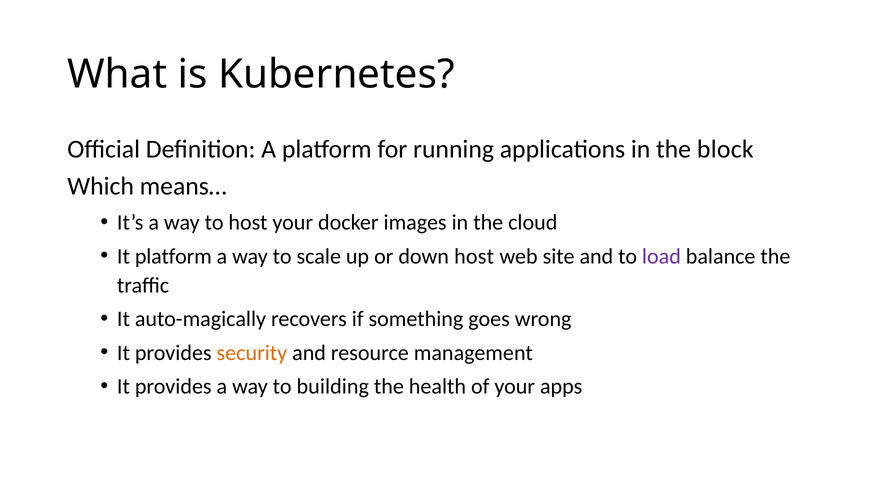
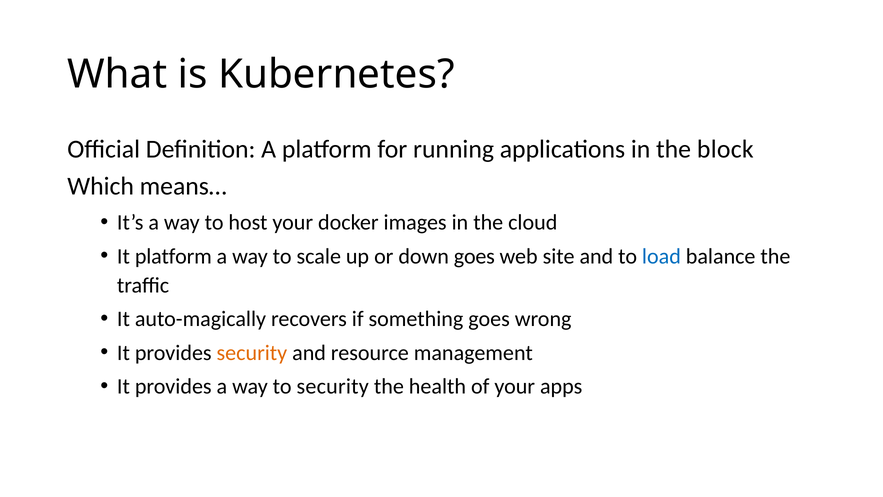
down host: host -> goes
load colour: purple -> blue
to building: building -> security
